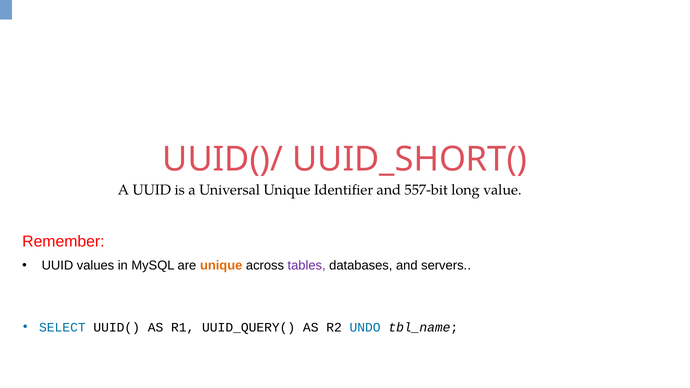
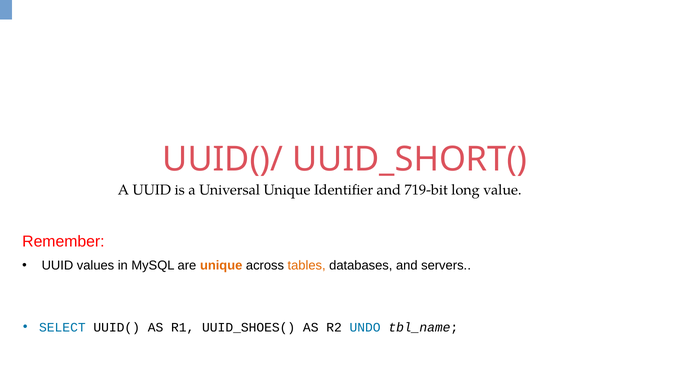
557-bit: 557-bit -> 719-bit
tables colour: purple -> orange
UUID_QUERY(: UUID_QUERY( -> UUID_SHOES(
